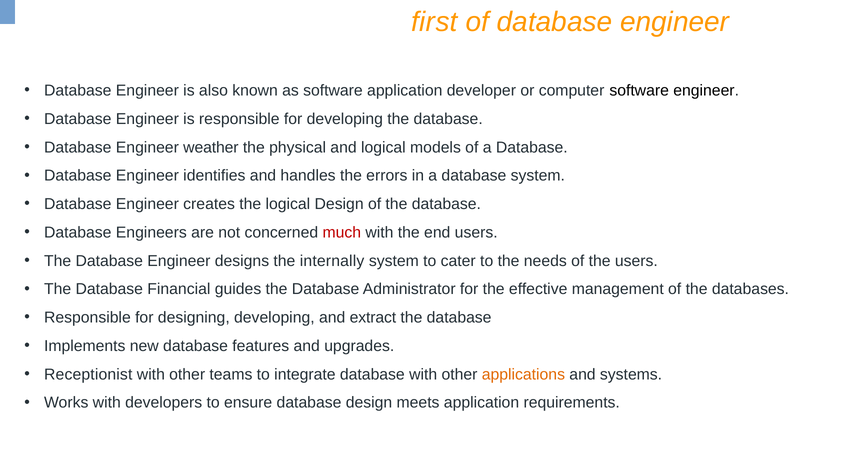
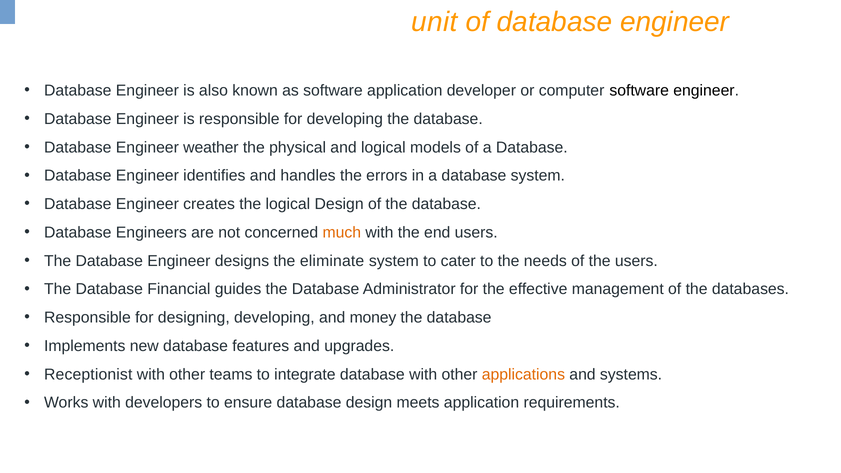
first: first -> unit
much colour: red -> orange
internally: internally -> eliminate
extract: extract -> money
